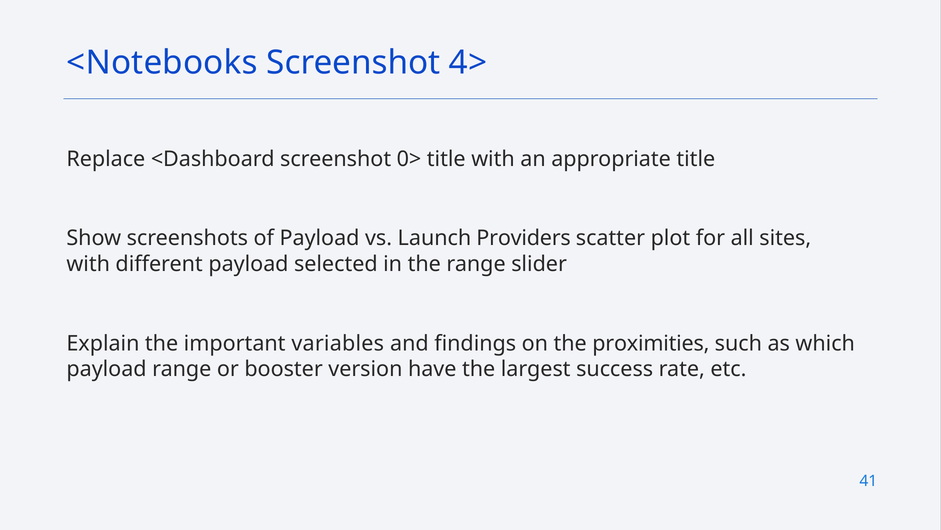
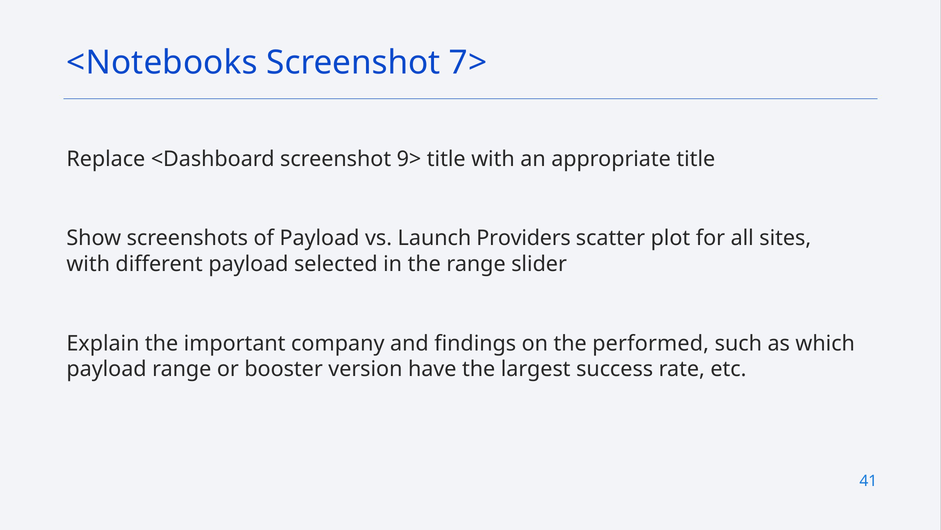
4>: 4> -> 7>
0>: 0> -> 9>
variables: variables -> company
proximities: proximities -> performed
